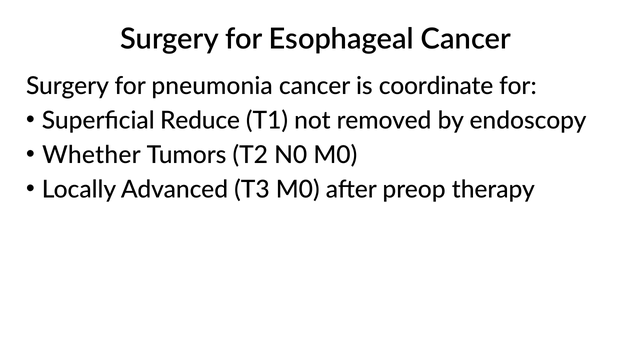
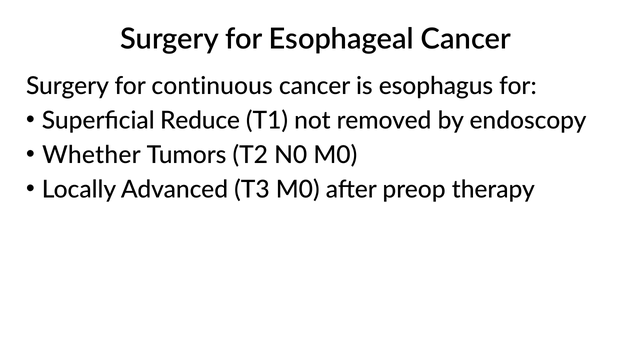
pneumonia: pneumonia -> continuous
coordinate: coordinate -> esophagus
